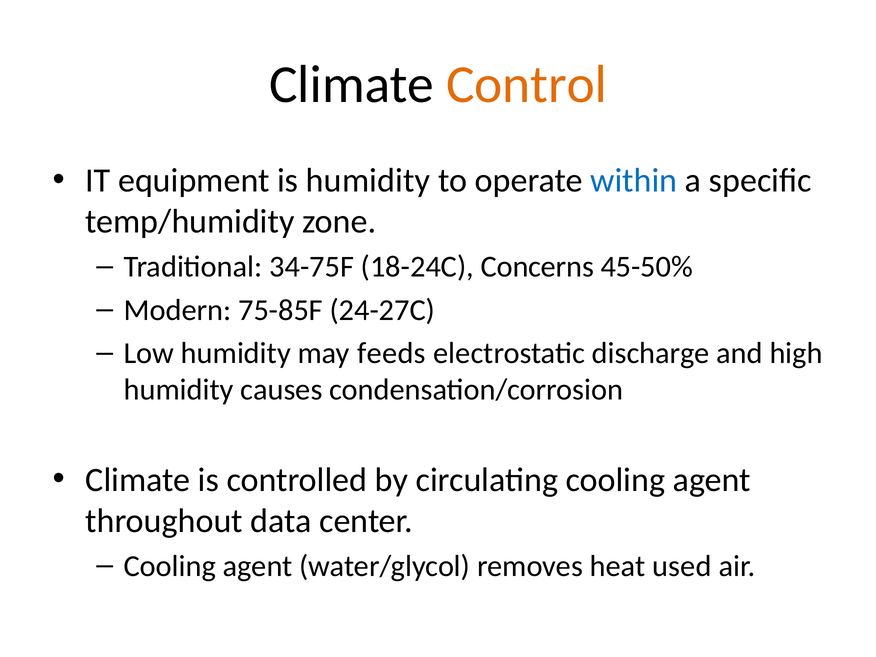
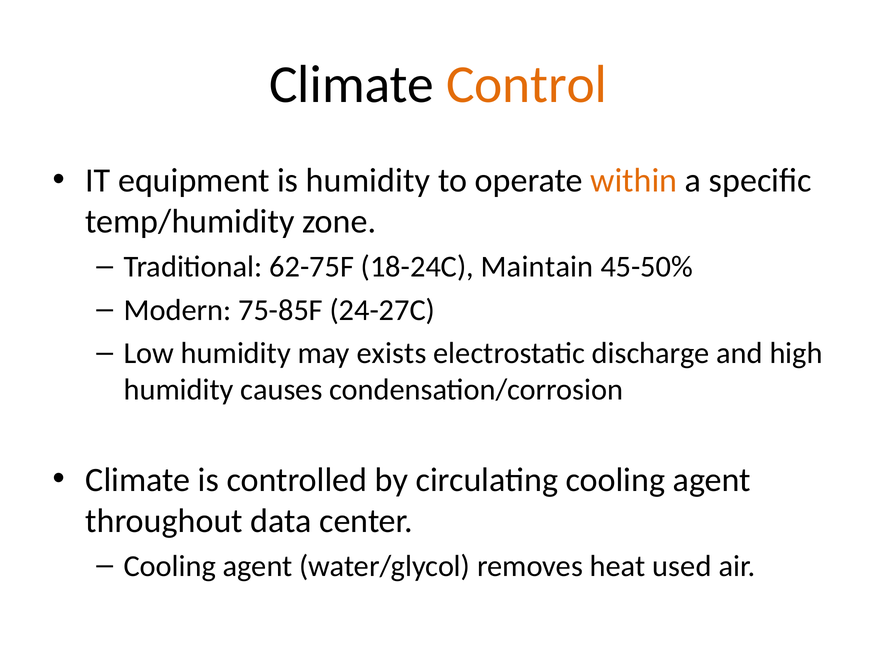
within colour: blue -> orange
34-75F: 34-75F -> 62-75F
Concerns: Concerns -> Maintain
feeds: feeds -> exists
